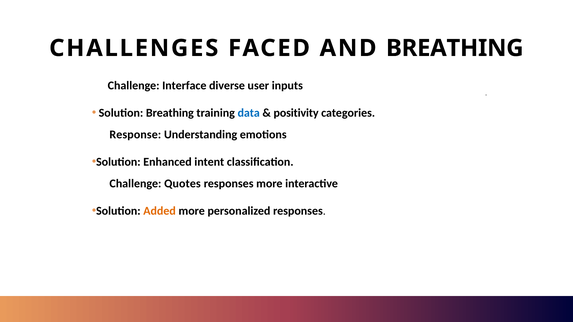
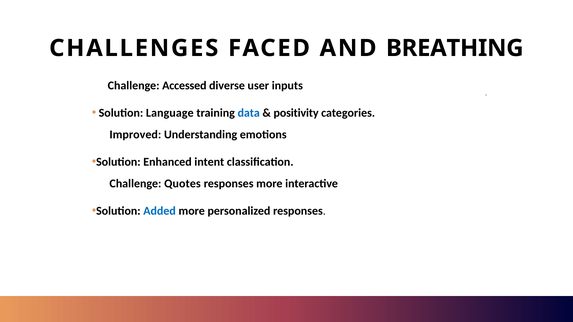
Interface: Interface -> Accessed
Solution Breathing: Breathing -> Language
Response: Response -> Improved
Added colour: orange -> blue
